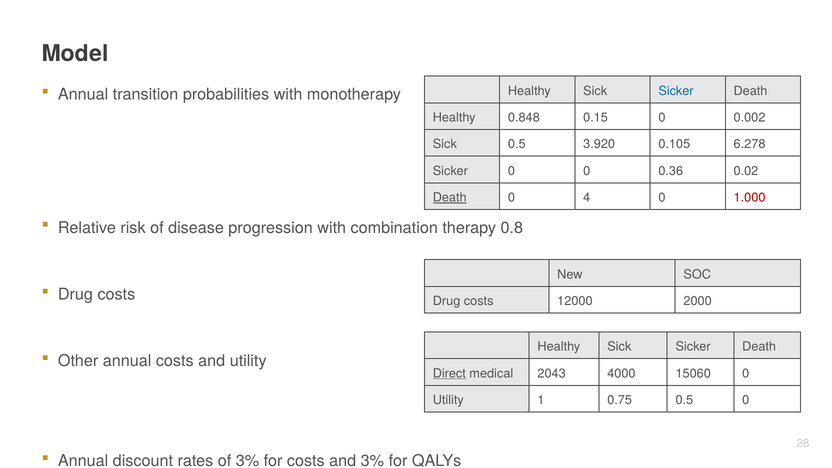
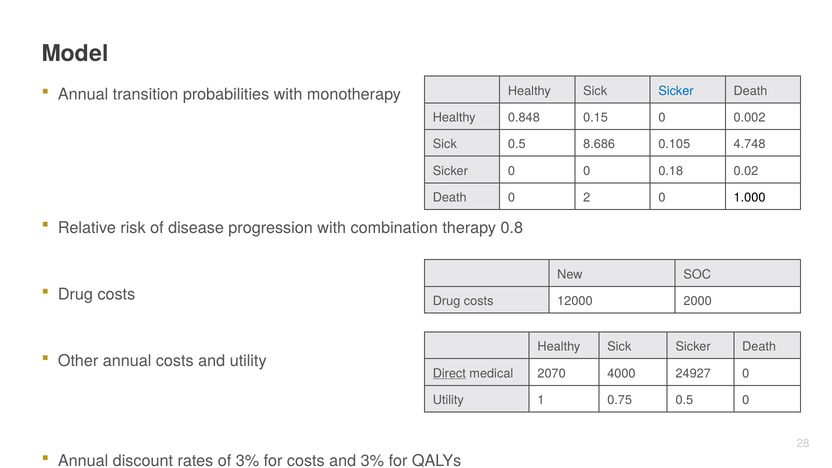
3.920: 3.920 -> 8.686
6.278: 6.278 -> 4.748
0.36: 0.36 -> 0.18
Death at (450, 197) underline: present -> none
4: 4 -> 2
1.000 colour: red -> black
2043: 2043 -> 2070
15060: 15060 -> 24927
